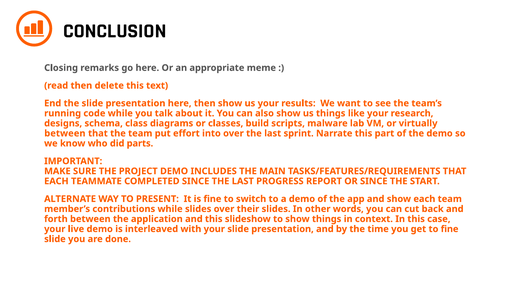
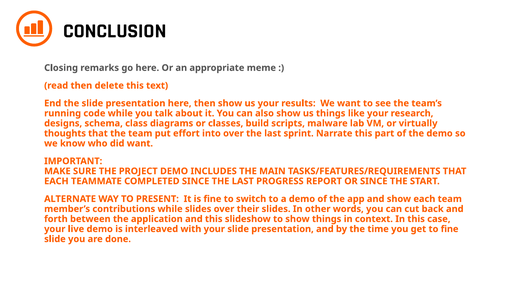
between at (65, 134): between -> thoughts
did parts: parts -> want
